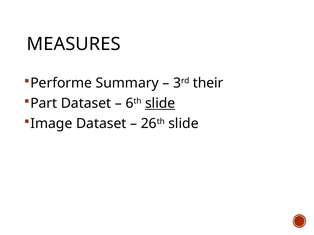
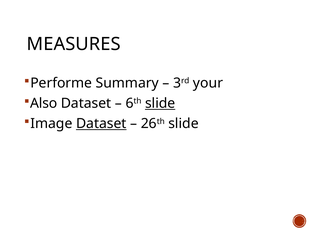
their: their -> your
Part: Part -> Also
Dataset at (101, 124) underline: none -> present
